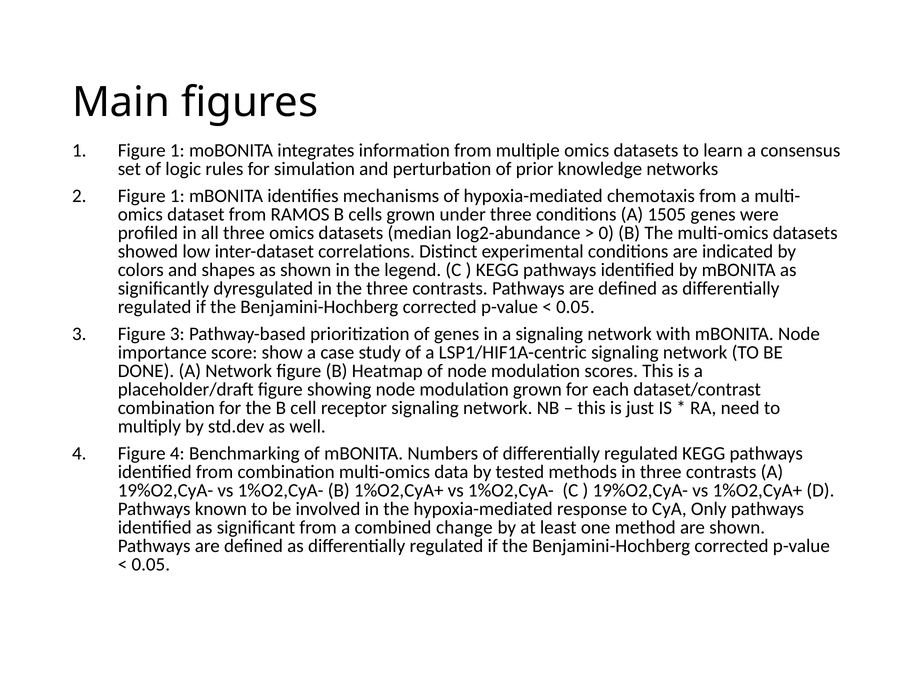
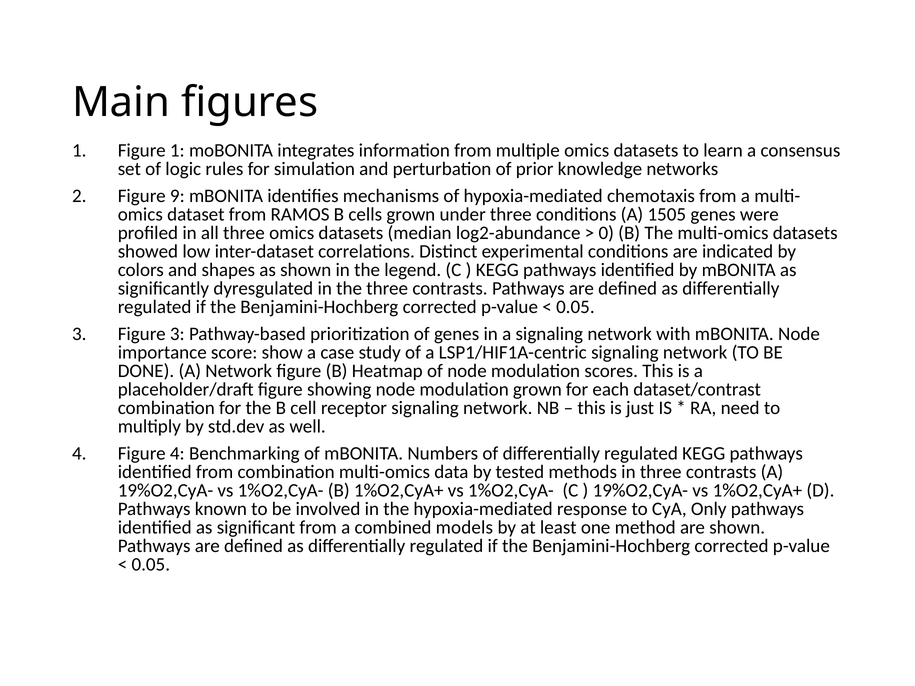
2 Figure 1: 1 -> 9
change: change -> models
